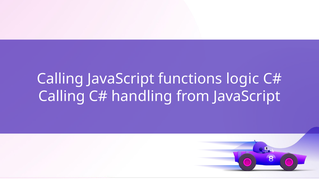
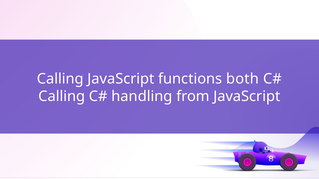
logic: logic -> both
